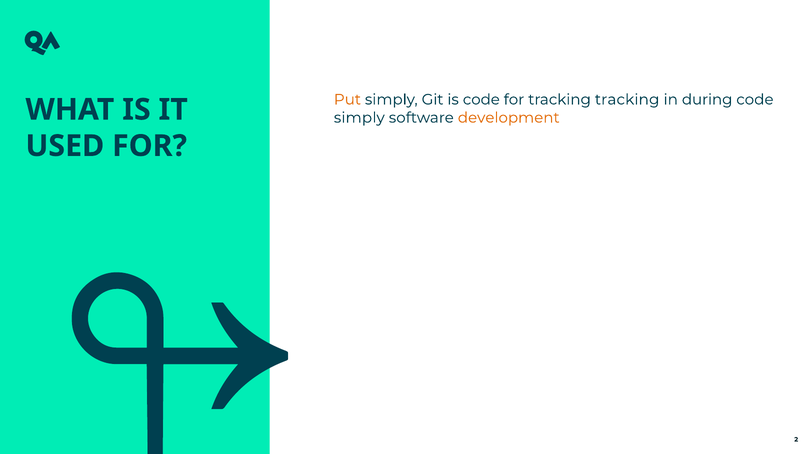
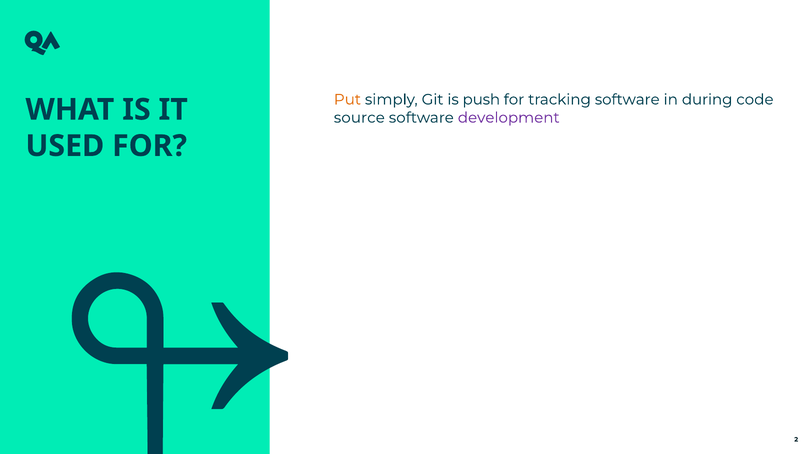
is code: code -> push
tracking tracking: tracking -> software
simply at (359, 118): simply -> source
development colour: orange -> purple
